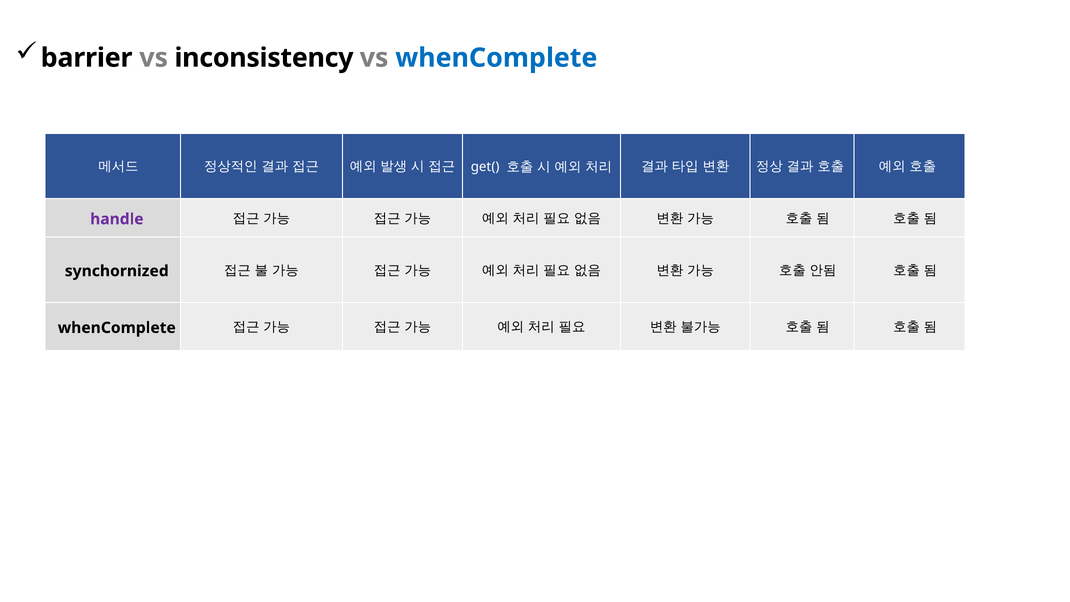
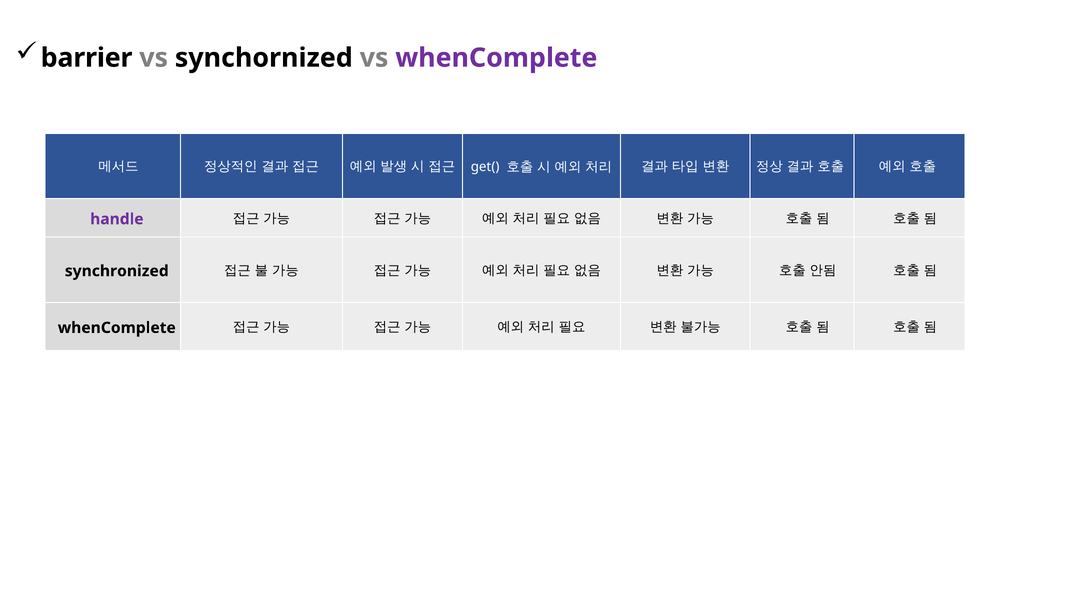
inconsistency: inconsistency -> synchornized
whenComplete at (496, 58) colour: blue -> purple
synchornized: synchornized -> synchronized
